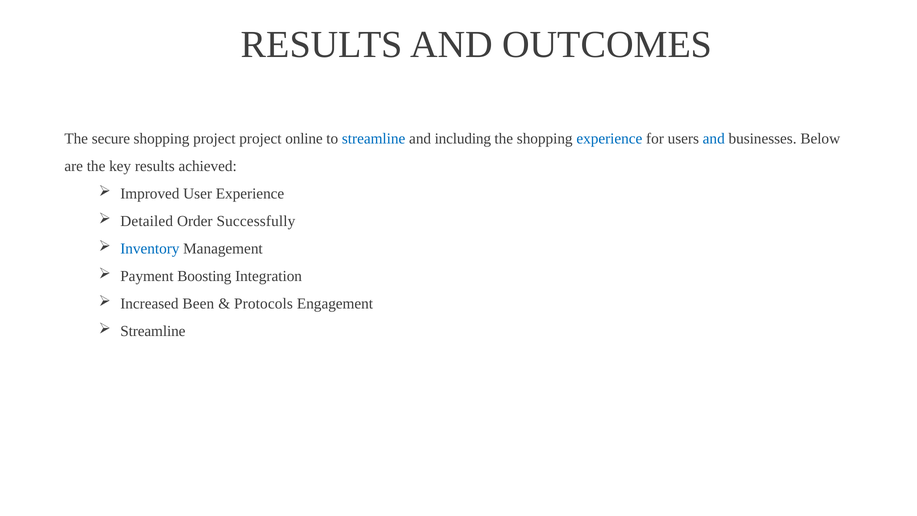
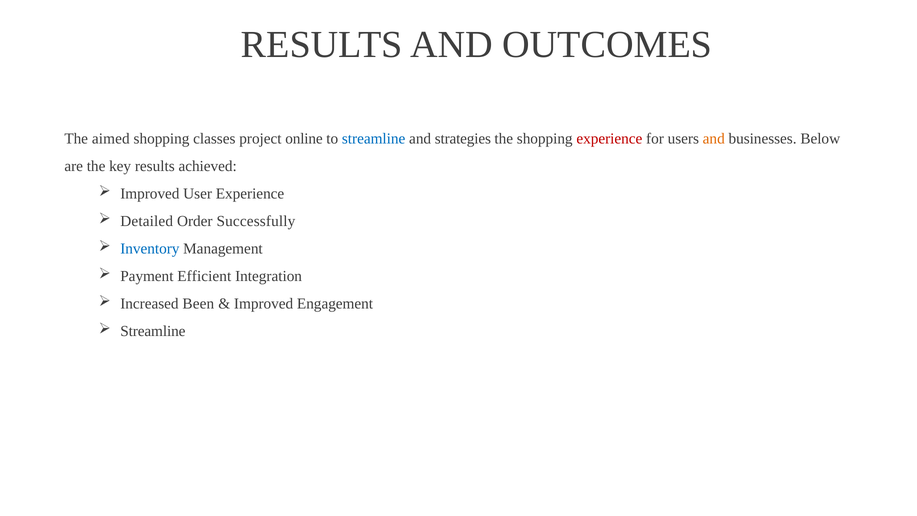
secure: secure -> aimed
shopping project: project -> classes
including: including -> strategies
experience at (609, 139) colour: blue -> red
and at (714, 139) colour: blue -> orange
Boosting: Boosting -> Efficient
Protocols at (264, 304): Protocols -> Improved
